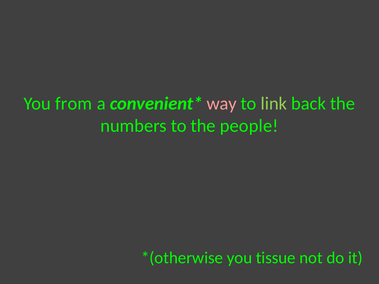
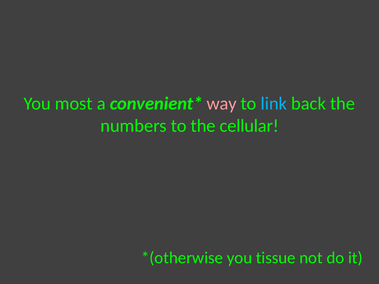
from: from -> most
link colour: light green -> light blue
people: people -> cellular
